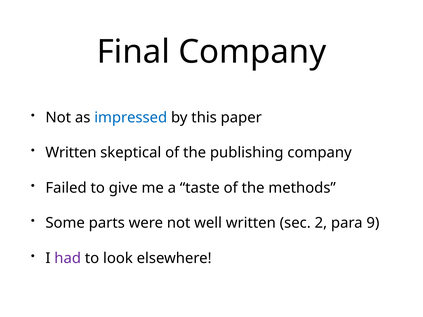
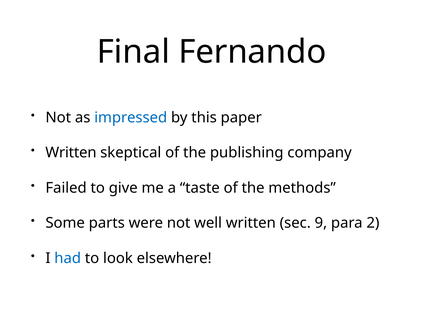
Final Company: Company -> Fernando
2: 2 -> 9
9: 9 -> 2
had colour: purple -> blue
